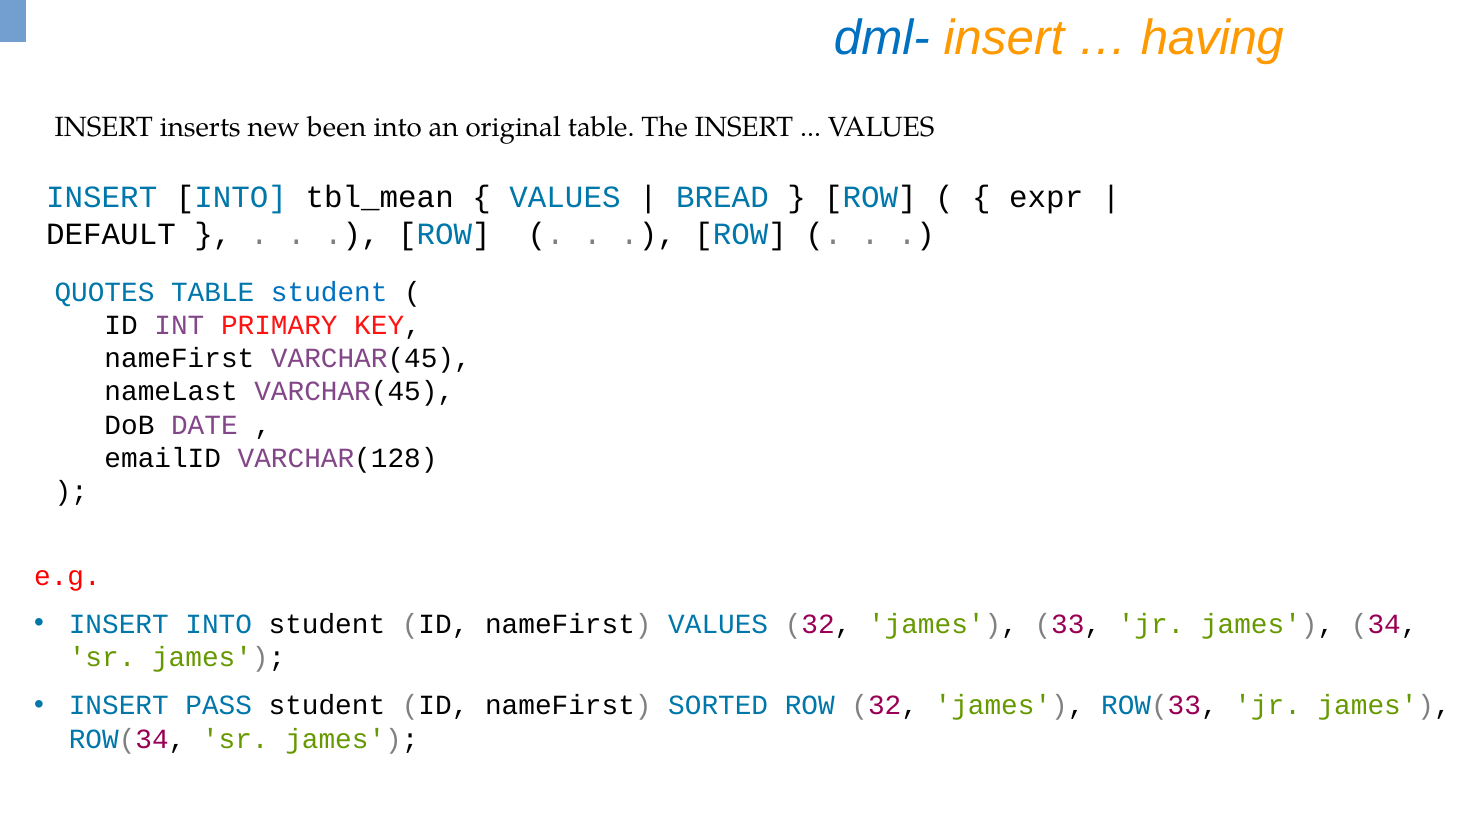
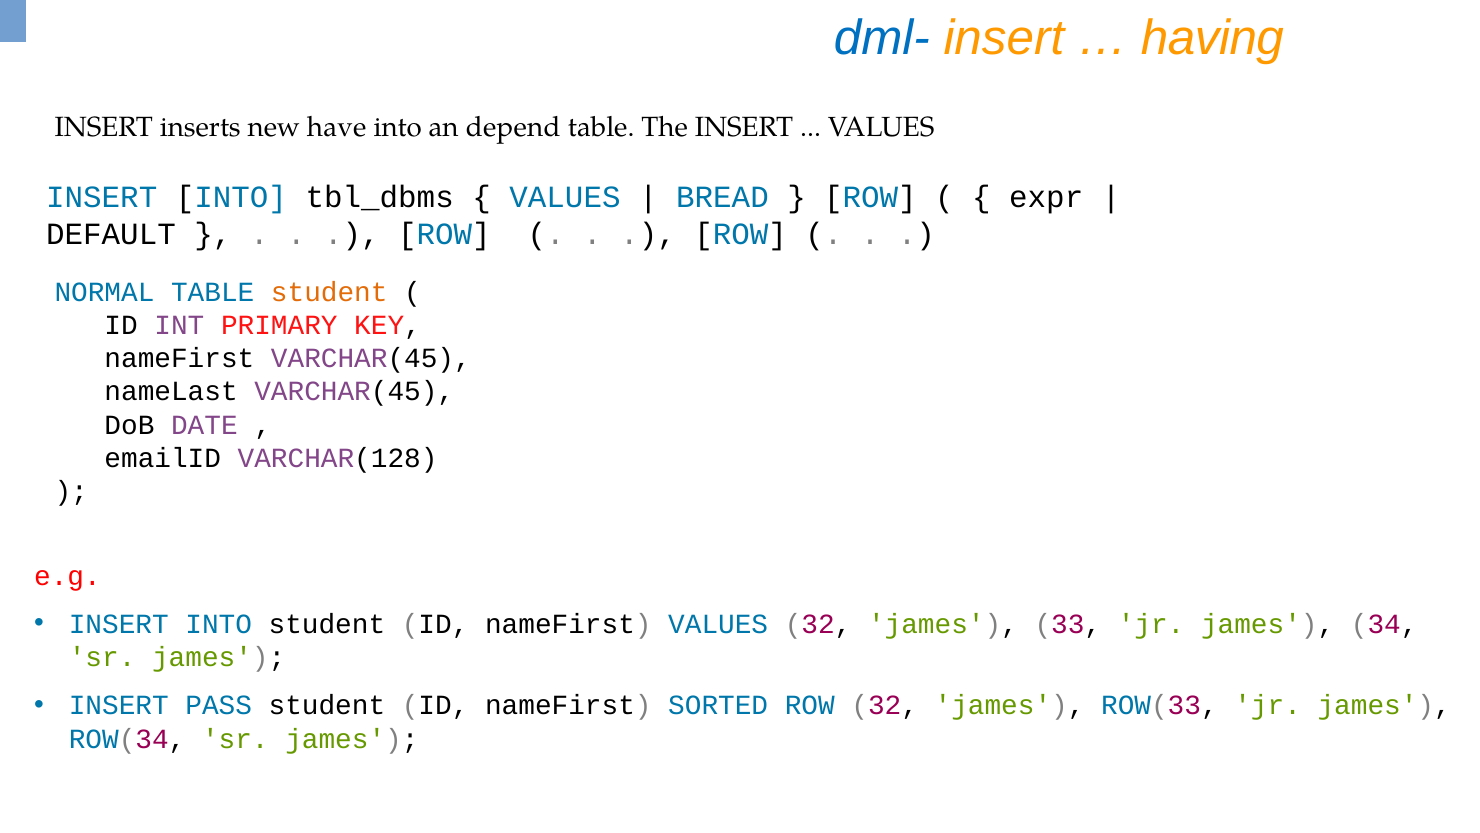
been: been -> have
original: original -> depend
tbl_mean: tbl_mean -> tbl_dbms
QUOTES: QUOTES -> NORMAL
student at (329, 292) colour: blue -> orange
